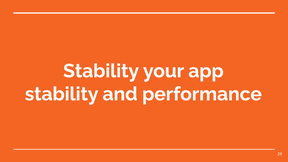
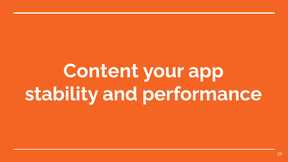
Stability at (101, 71): Stability -> Content
